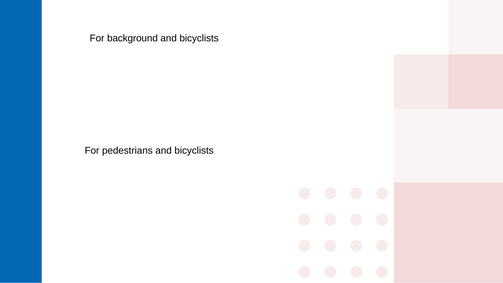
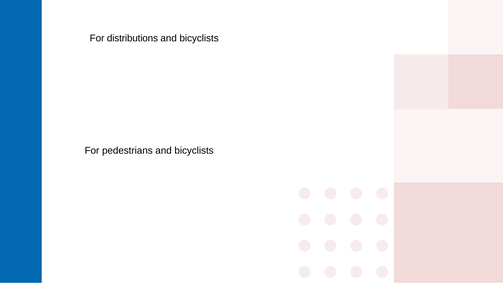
background: background -> distributions
